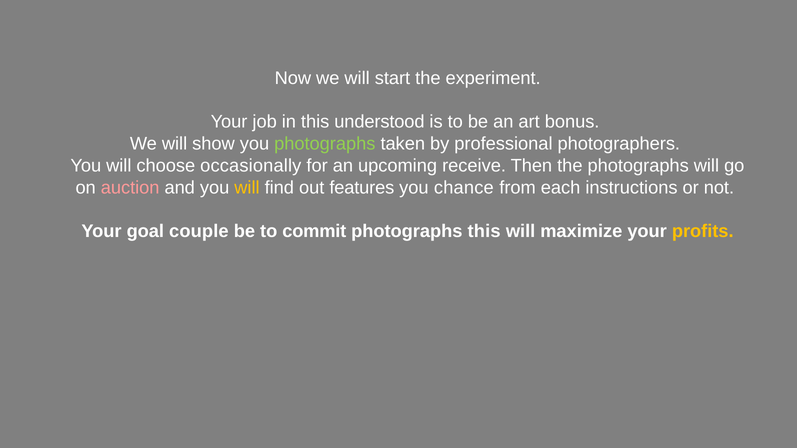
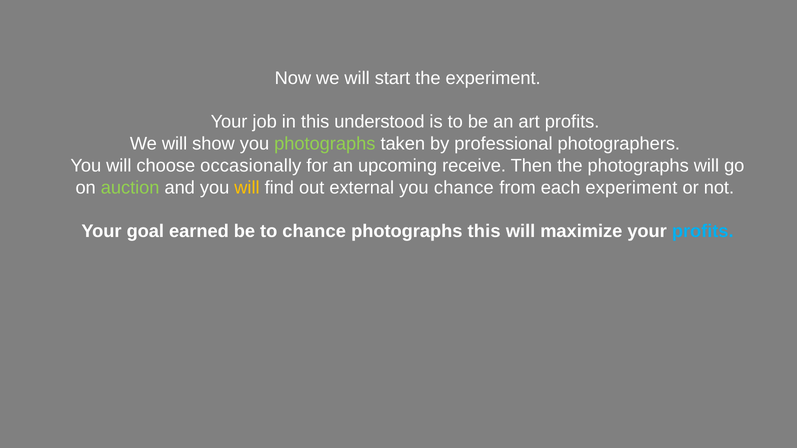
art bonus: bonus -> profits
auction colour: pink -> light green
features: features -> external
each instructions: instructions -> experiment
couple: couple -> earned
to commit: commit -> chance
profits at (703, 231) colour: yellow -> light blue
